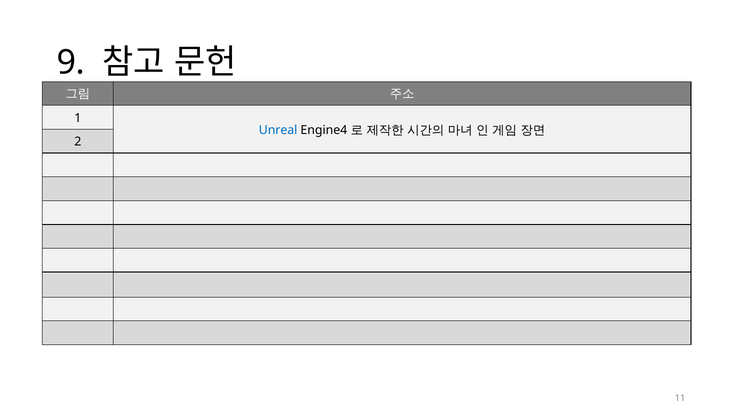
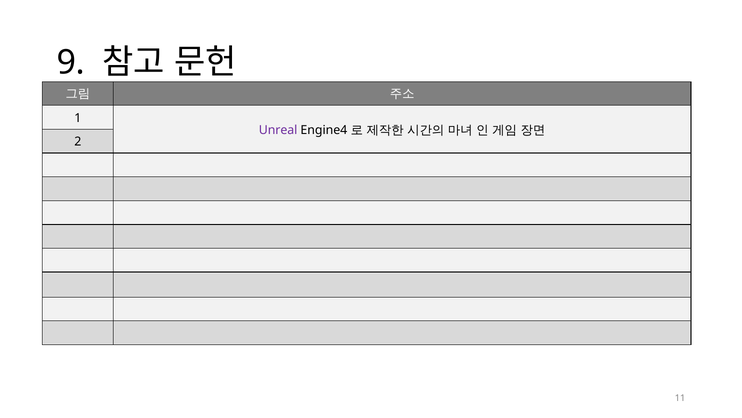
Unreal colour: blue -> purple
